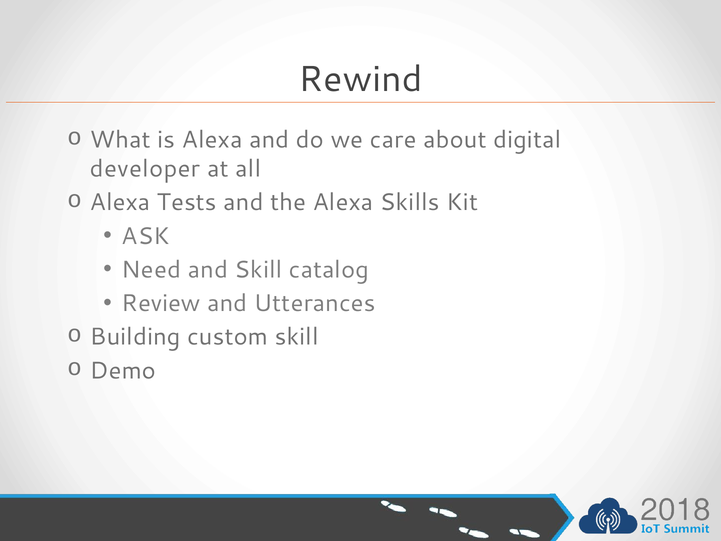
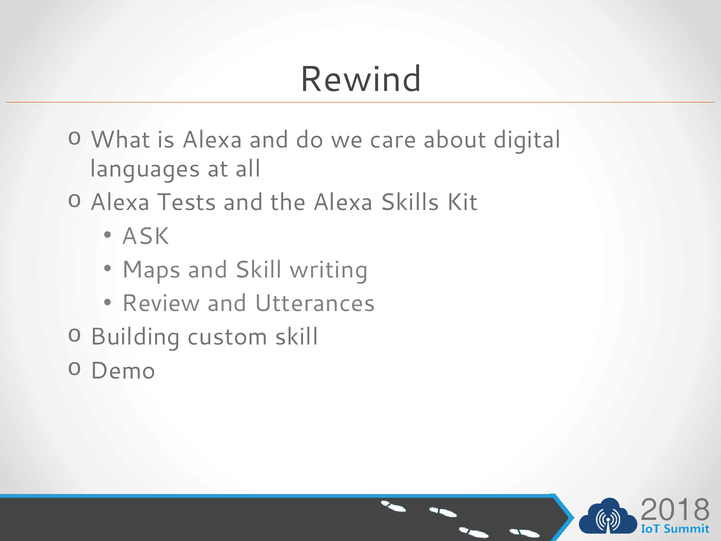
developer: developer -> languages
Need: Need -> Maps
catalog: catalog -> writing
